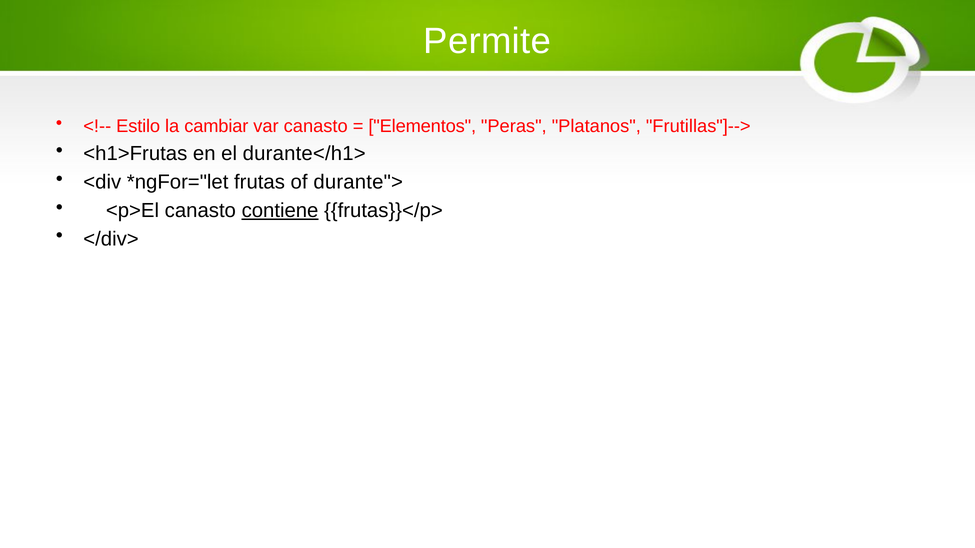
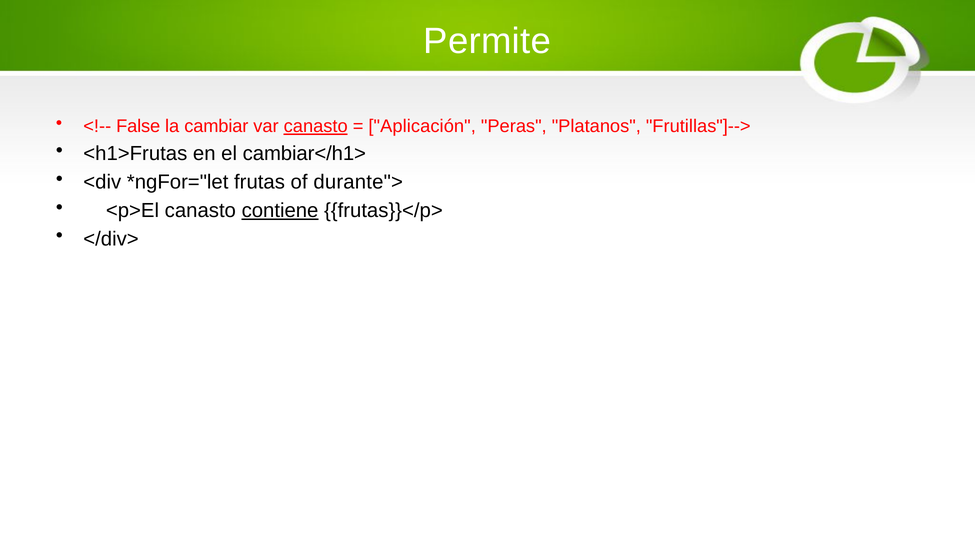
Estilo: Estilo -> False
canasto at (316, 127) underline: none -> present
Elementos: Elementos -> Aplicación
durante</h1>: durante</h1> -> cambiar</h1>
